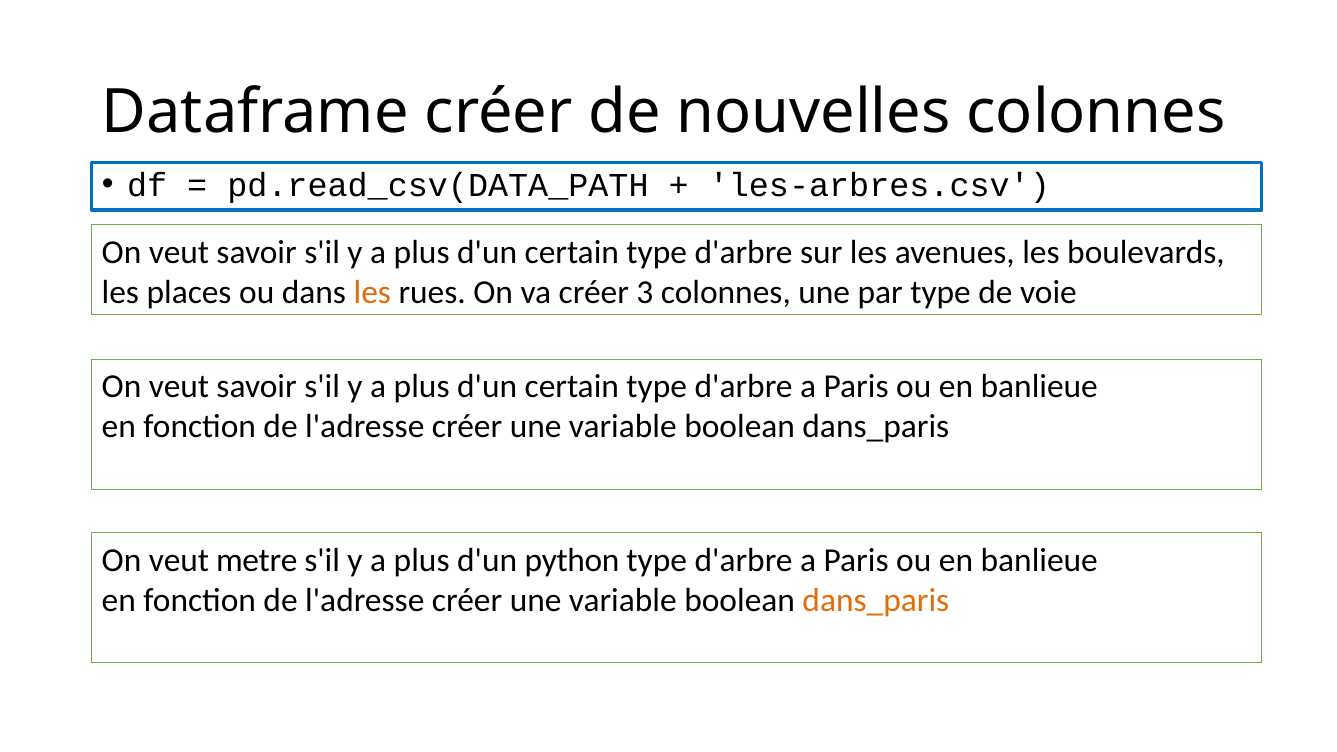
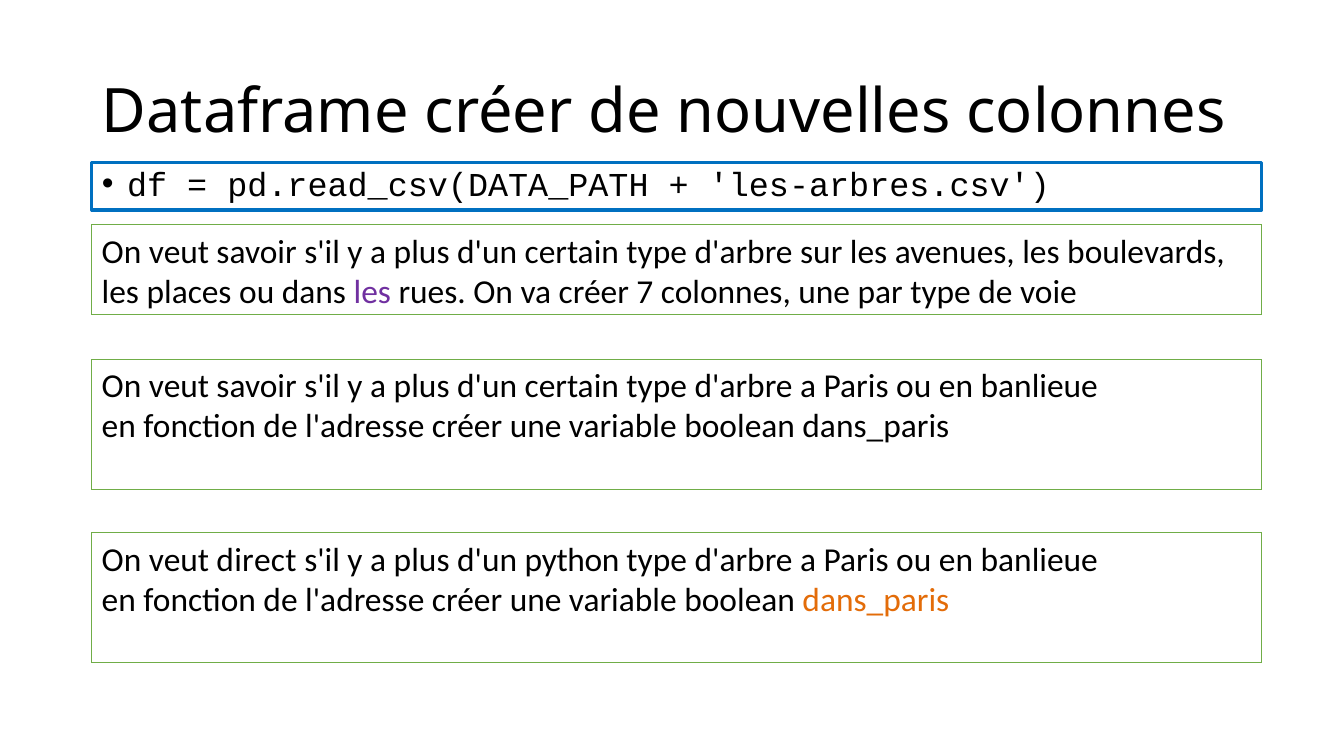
les at (372, 292) colour: orange -> purple
3: 3 -> 7
metre: metre -> direct
